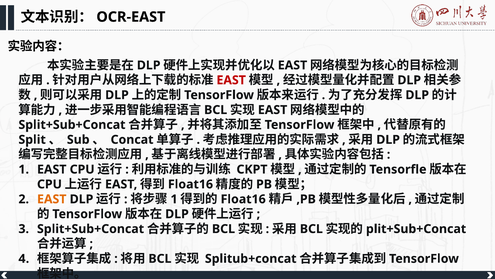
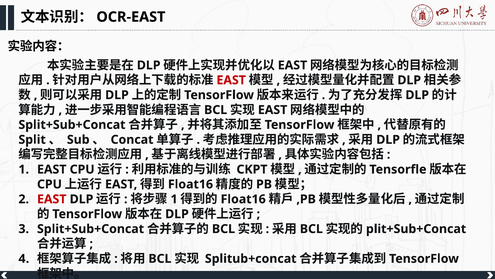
EAST at (52, 199) colour: orange -> red
